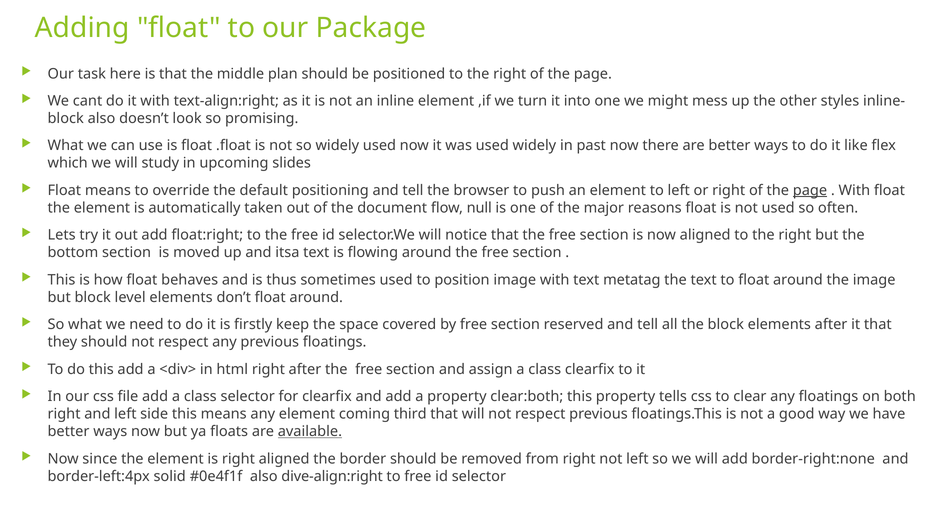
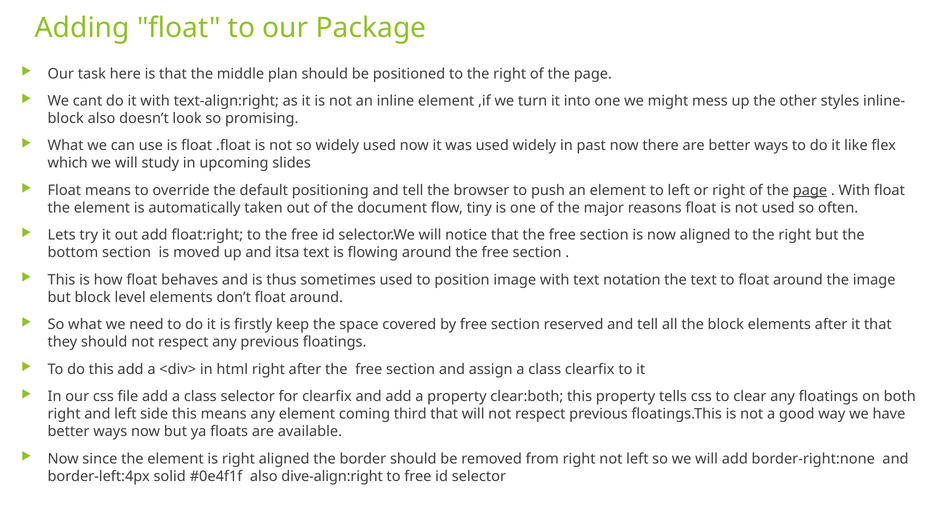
null: null -> tiny
metatag: metatag -> notation
available underline: present -> none
